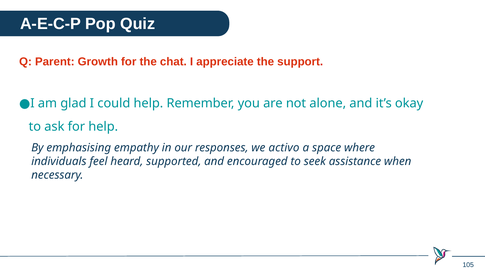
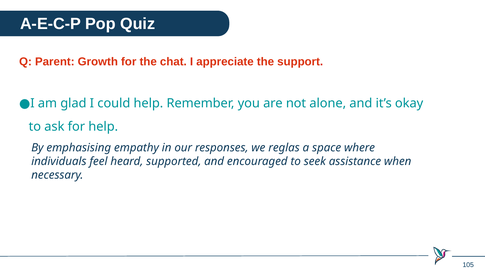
activo: activo -> reglas
